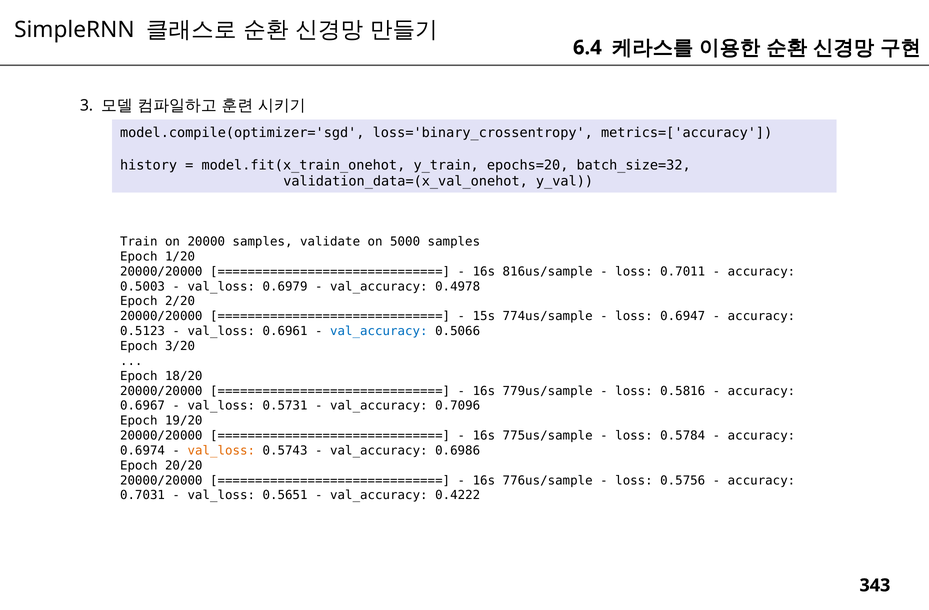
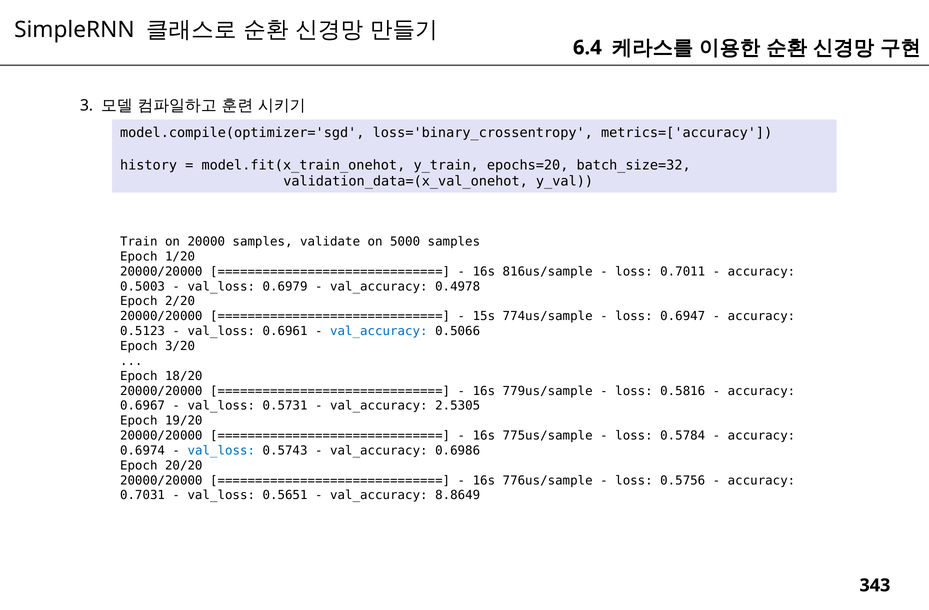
0.7096: 0.7096 -> 2.5305
val_loss at (221, 451) colour: orange -> blue
0.4222: 0.4222 -> 8.8649
